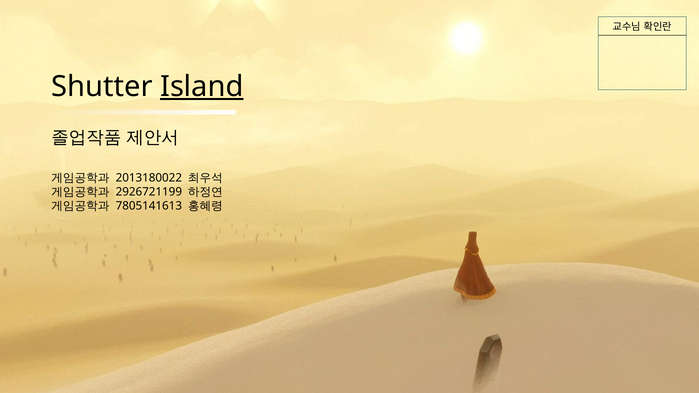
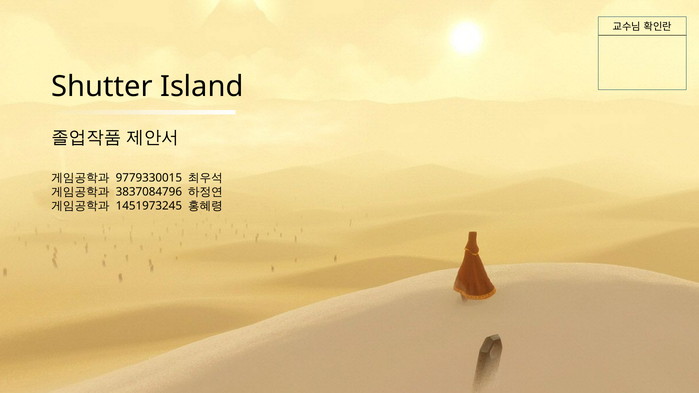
Island underline: present -> none
2013180022: 2013180022 -> 9779330015
2926721199: 2926721199 -> 3837084796
7805141613: 7805141613 -> 1451973245
